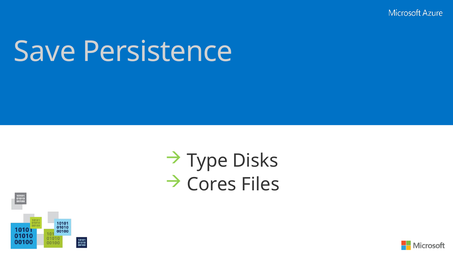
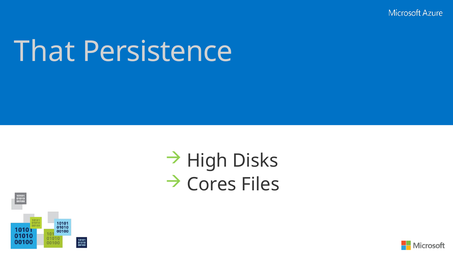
Save: Save -> That
Type: Type -> High
